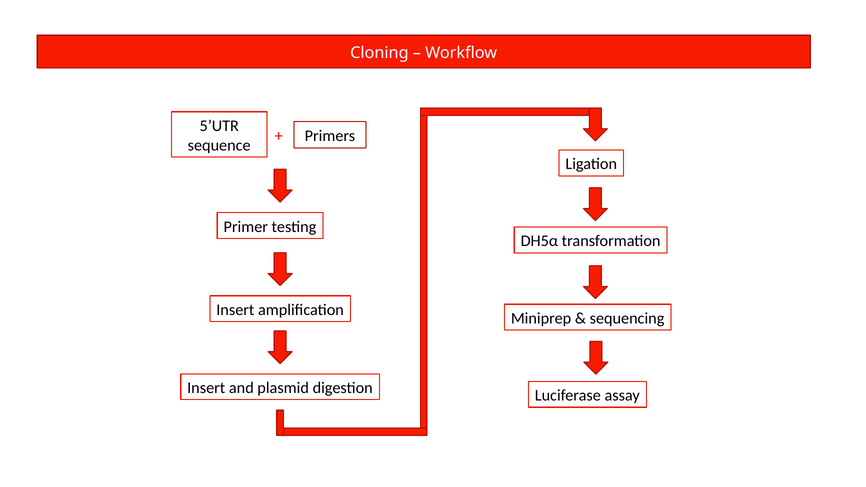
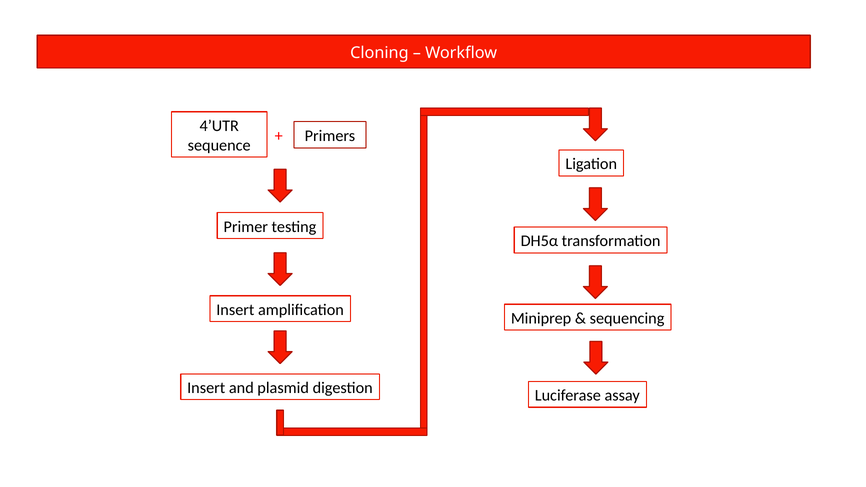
5’UTR: 5’UTR -> 4’UTR
